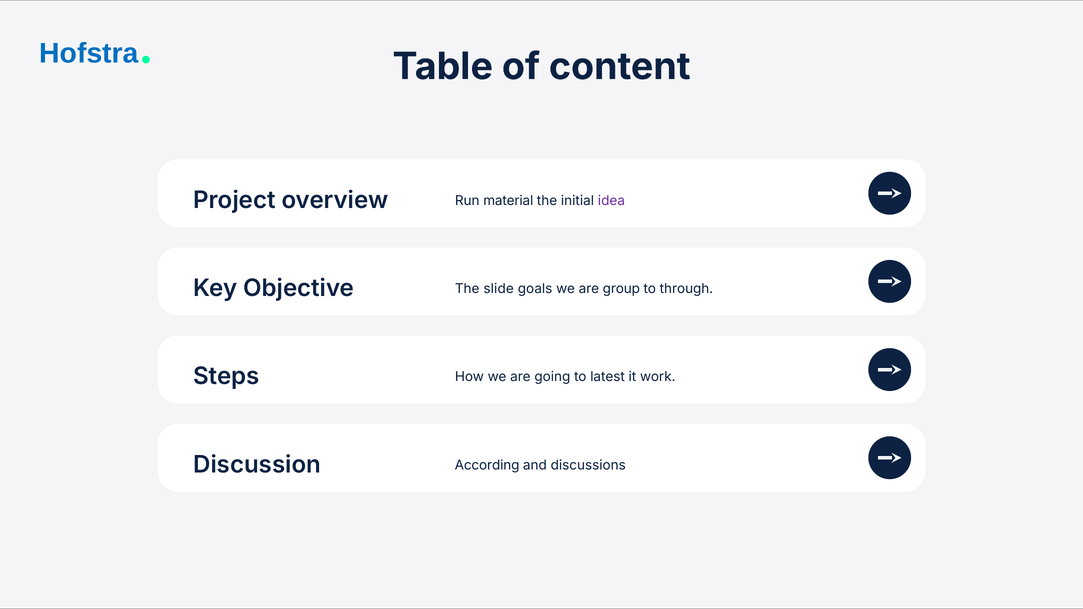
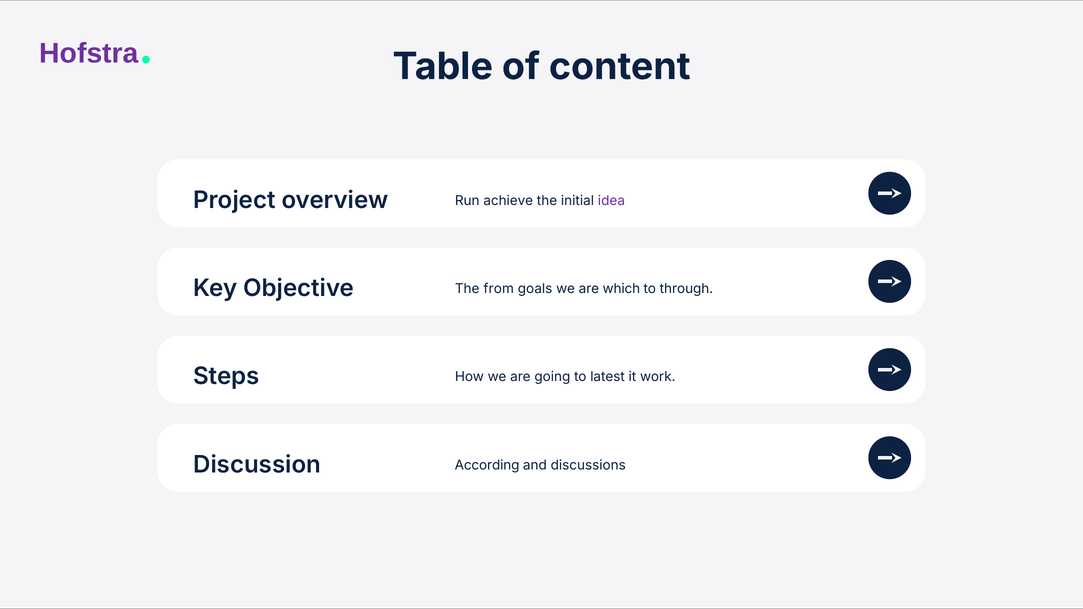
Hofstra colour: blue -> purple
material: material -> achieve
slide: slide -> from
group: group -> which
